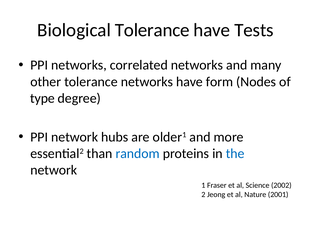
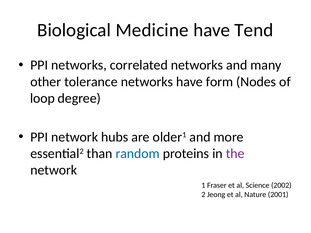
Biological Tolerance: Tolerance -> Medicine
Tests: Tests -> Tend
type: type -> loop
the colour: blue -> purple
